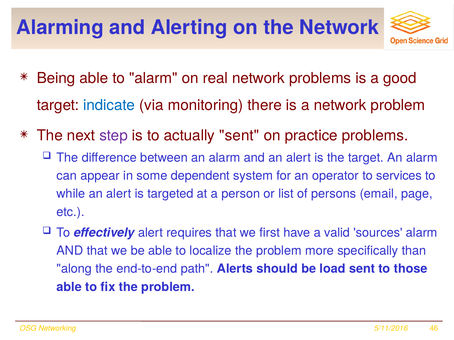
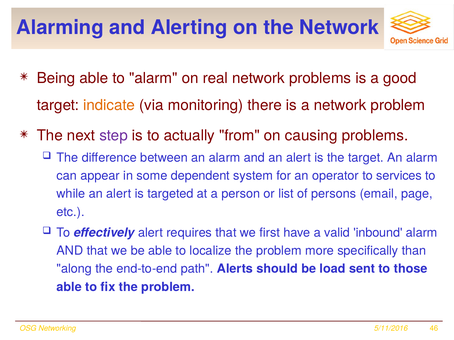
indicate colour: blue -> orange
actually sent: sent -> from
practice: practice -> causing
sources: sources -> inbound
